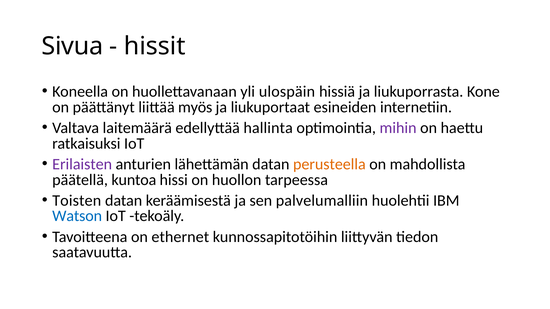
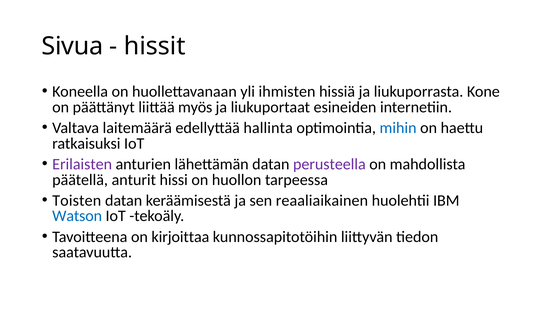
ulospäin: ulospäin -> ihmisten
mihin colour: purple -> blue
perusteella colour: orange -> purple
kuntoa: kuntoa -> anturit
palvelumalliin: palvelumalliin -> reaaliaikainen
ethernet: ethernet -> kirjoittaa
